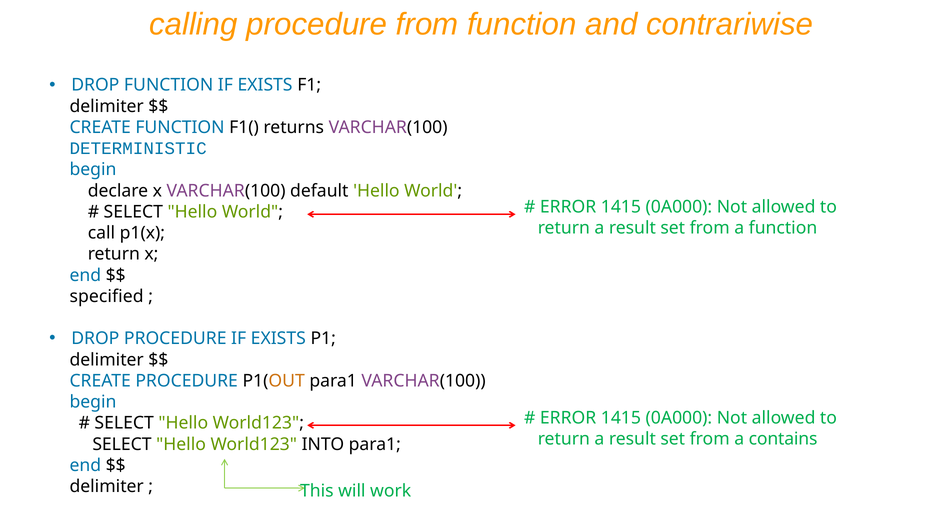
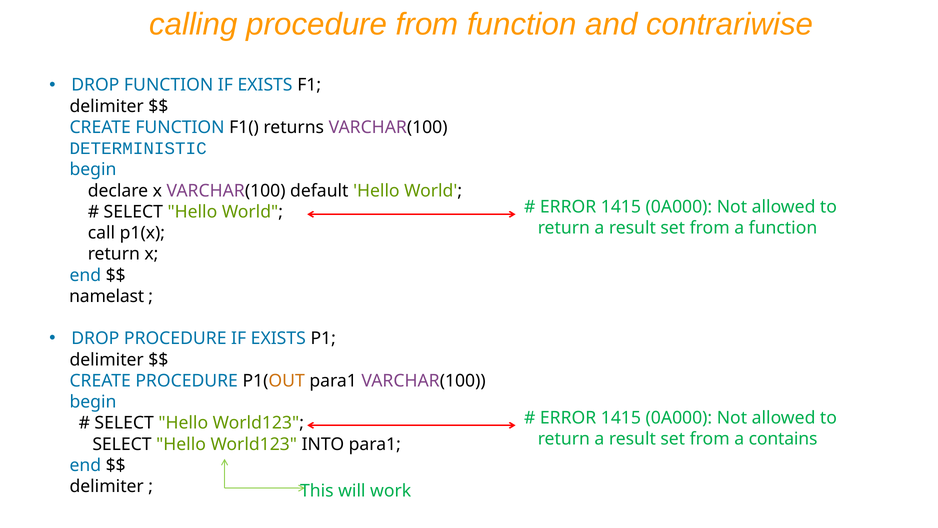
specified: specified -> namelast
